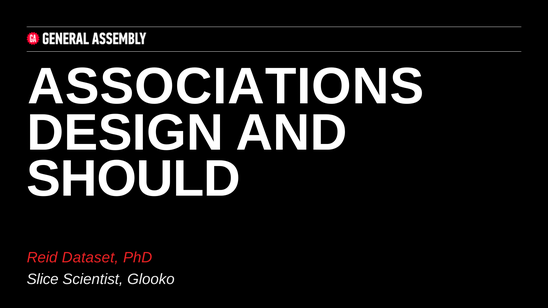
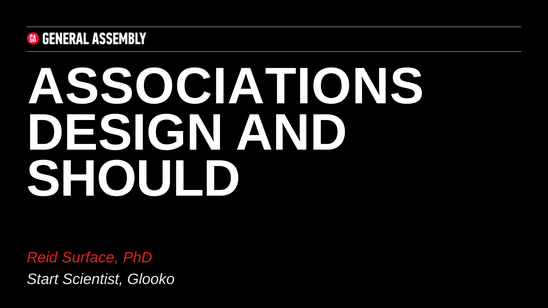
Dataset: Dataset -> Surface
Slice: Slice -> Start
